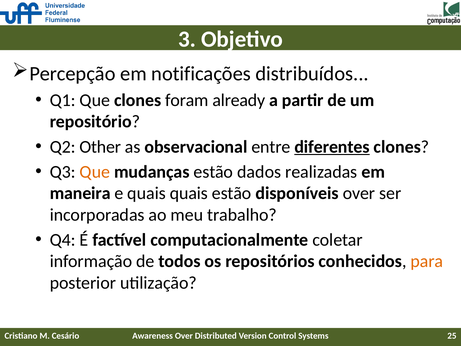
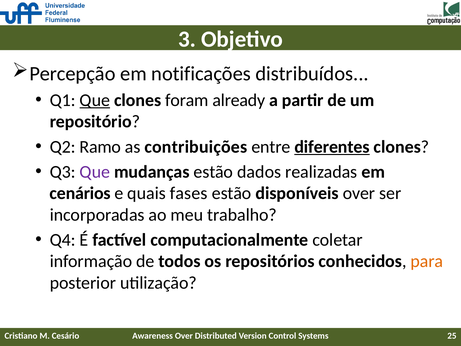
Que at (95, 100) underline: none -> present
Other: Other -> Ramo
observacional: observacional -> contribuições
Que at (95, 172) colour: orange -> purple
maneira: maneira -> cenários
quais quais: quais -> fases
